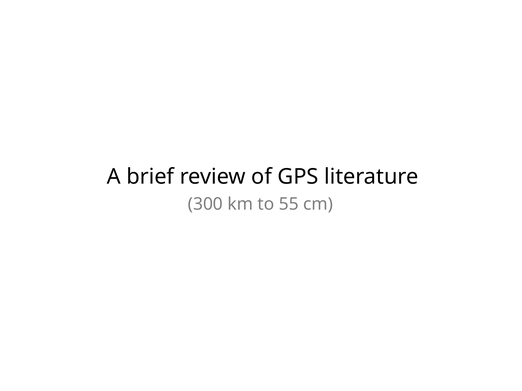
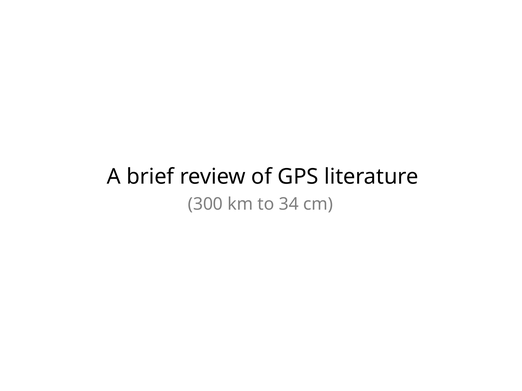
55: 55 -> 34
